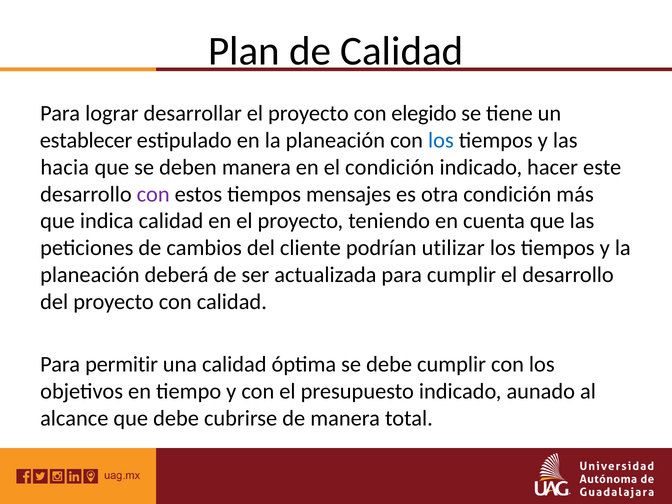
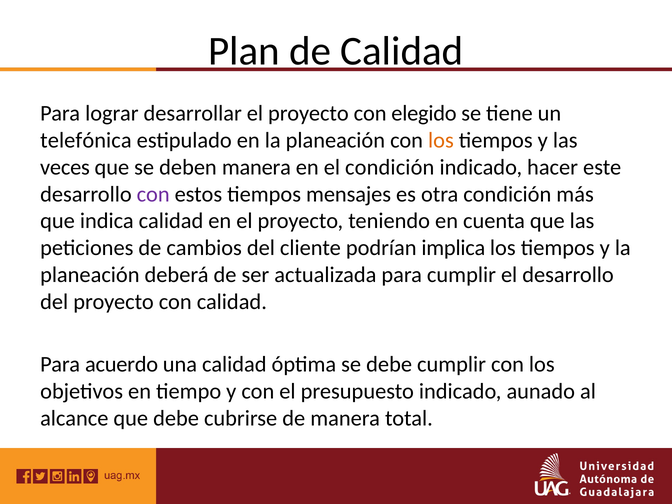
establecer: establecer -> telefónica
los at (441, 140) colour: blue -> orange
hacia: hacia -> veces
utilizar: utilizar -> implica
permitir: permitir -> acuerdo
